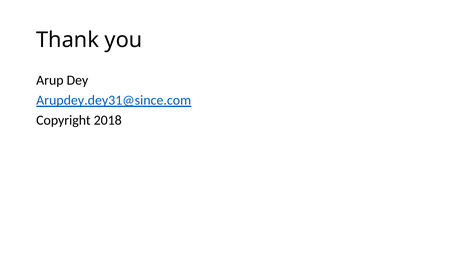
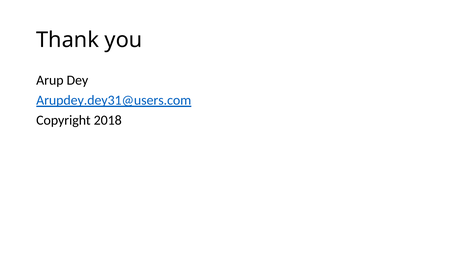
Arupdey.dey31@since.com: Arupdey.dey31@since.com -> Arupdey.dey31@users.com
